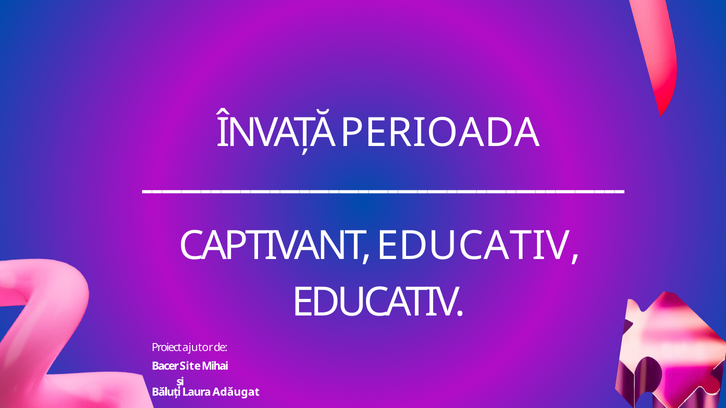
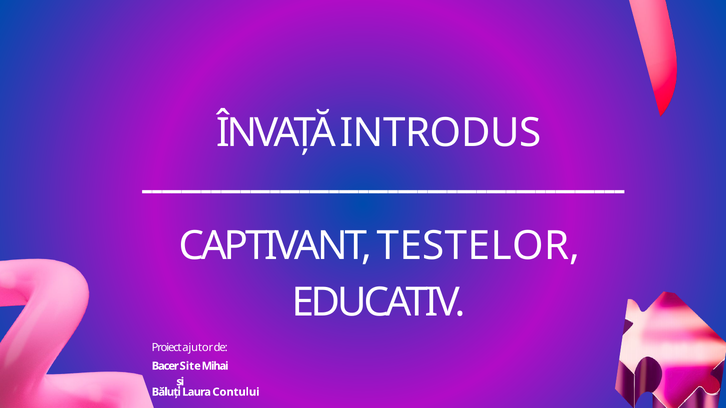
PERIOADA: PERIOADA -> INTRODUS
CAPTIVANT EDUCATIV: EDUCATIV -> TESTELOR
Adăugat: Adăugat -> Contului
